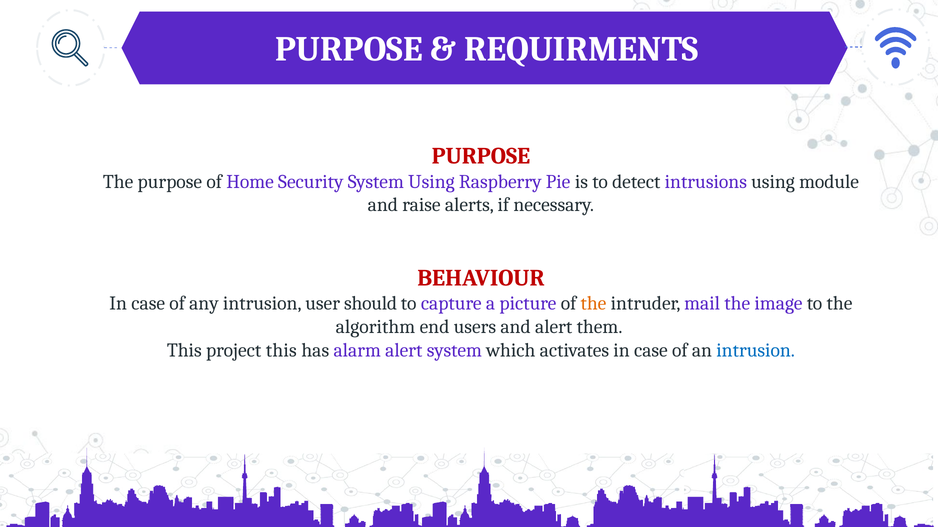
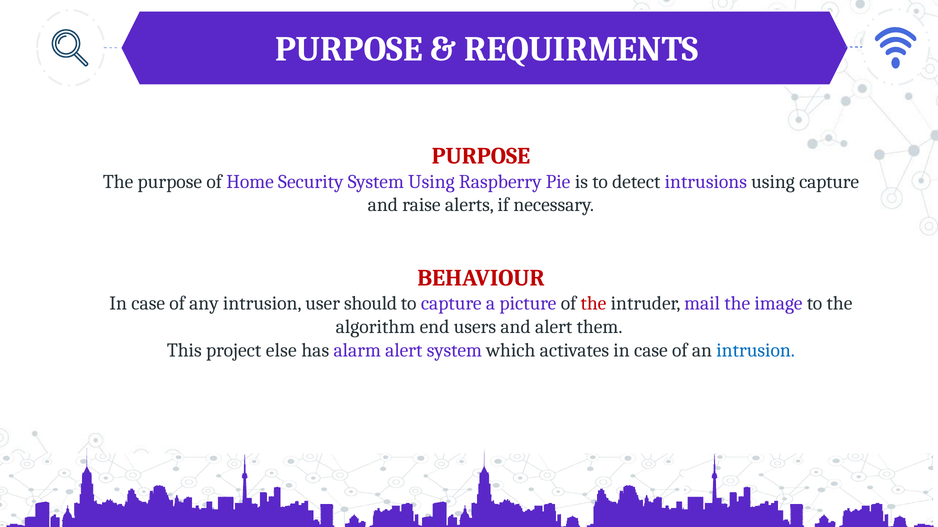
using module: module -> capture
the at (593, 304) colour: orange -> red
project this: this -> else
